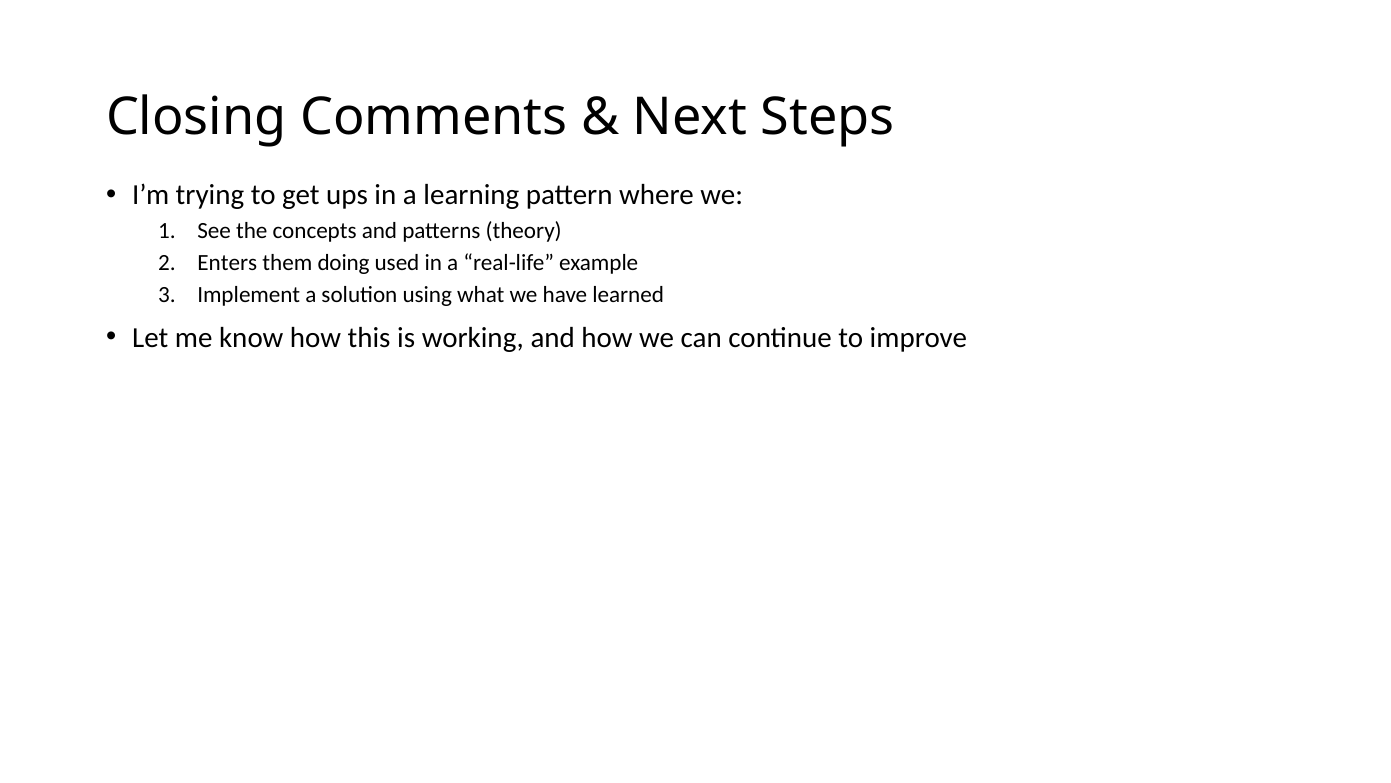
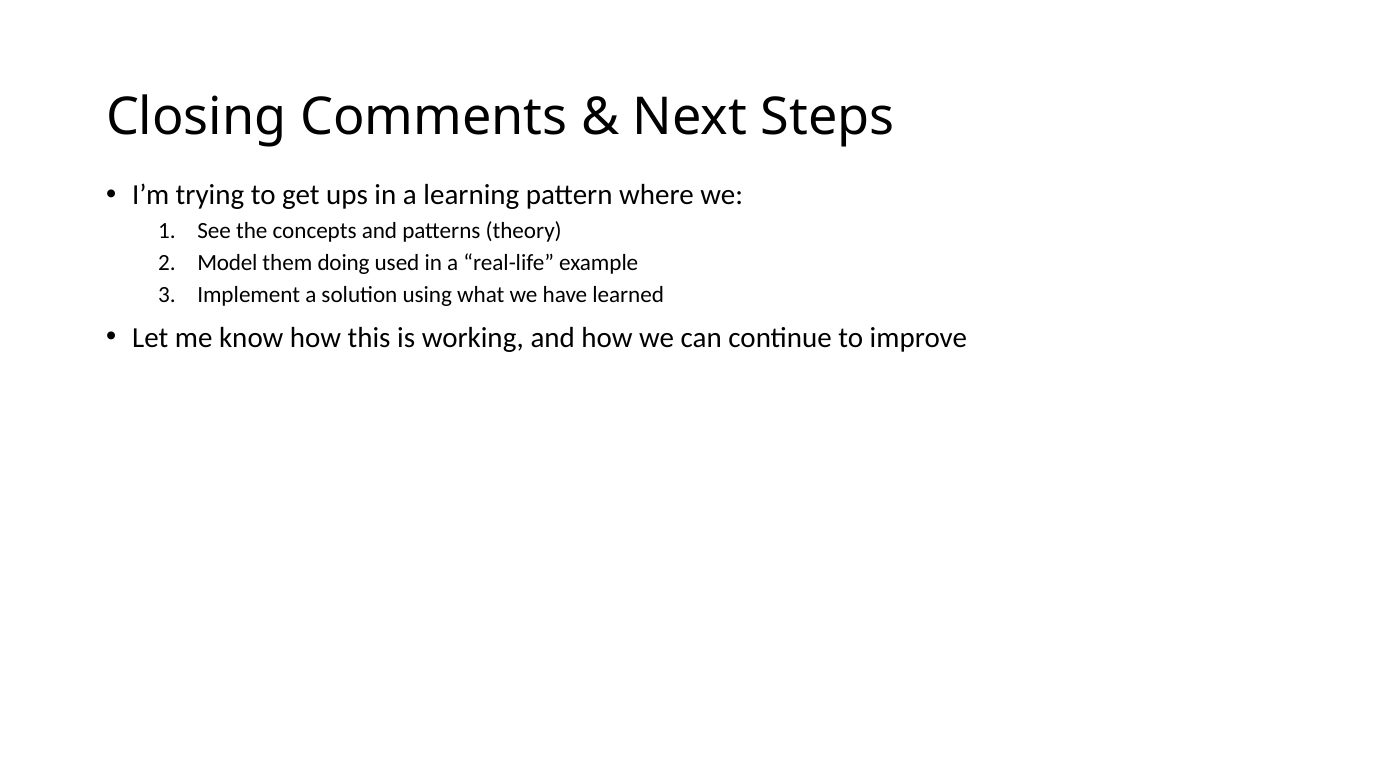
Enters: Enters -> Model
